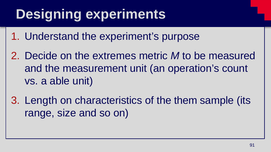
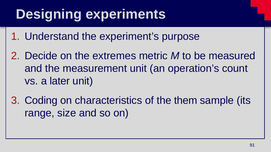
able: able -> later
Length: Length -> Coding
